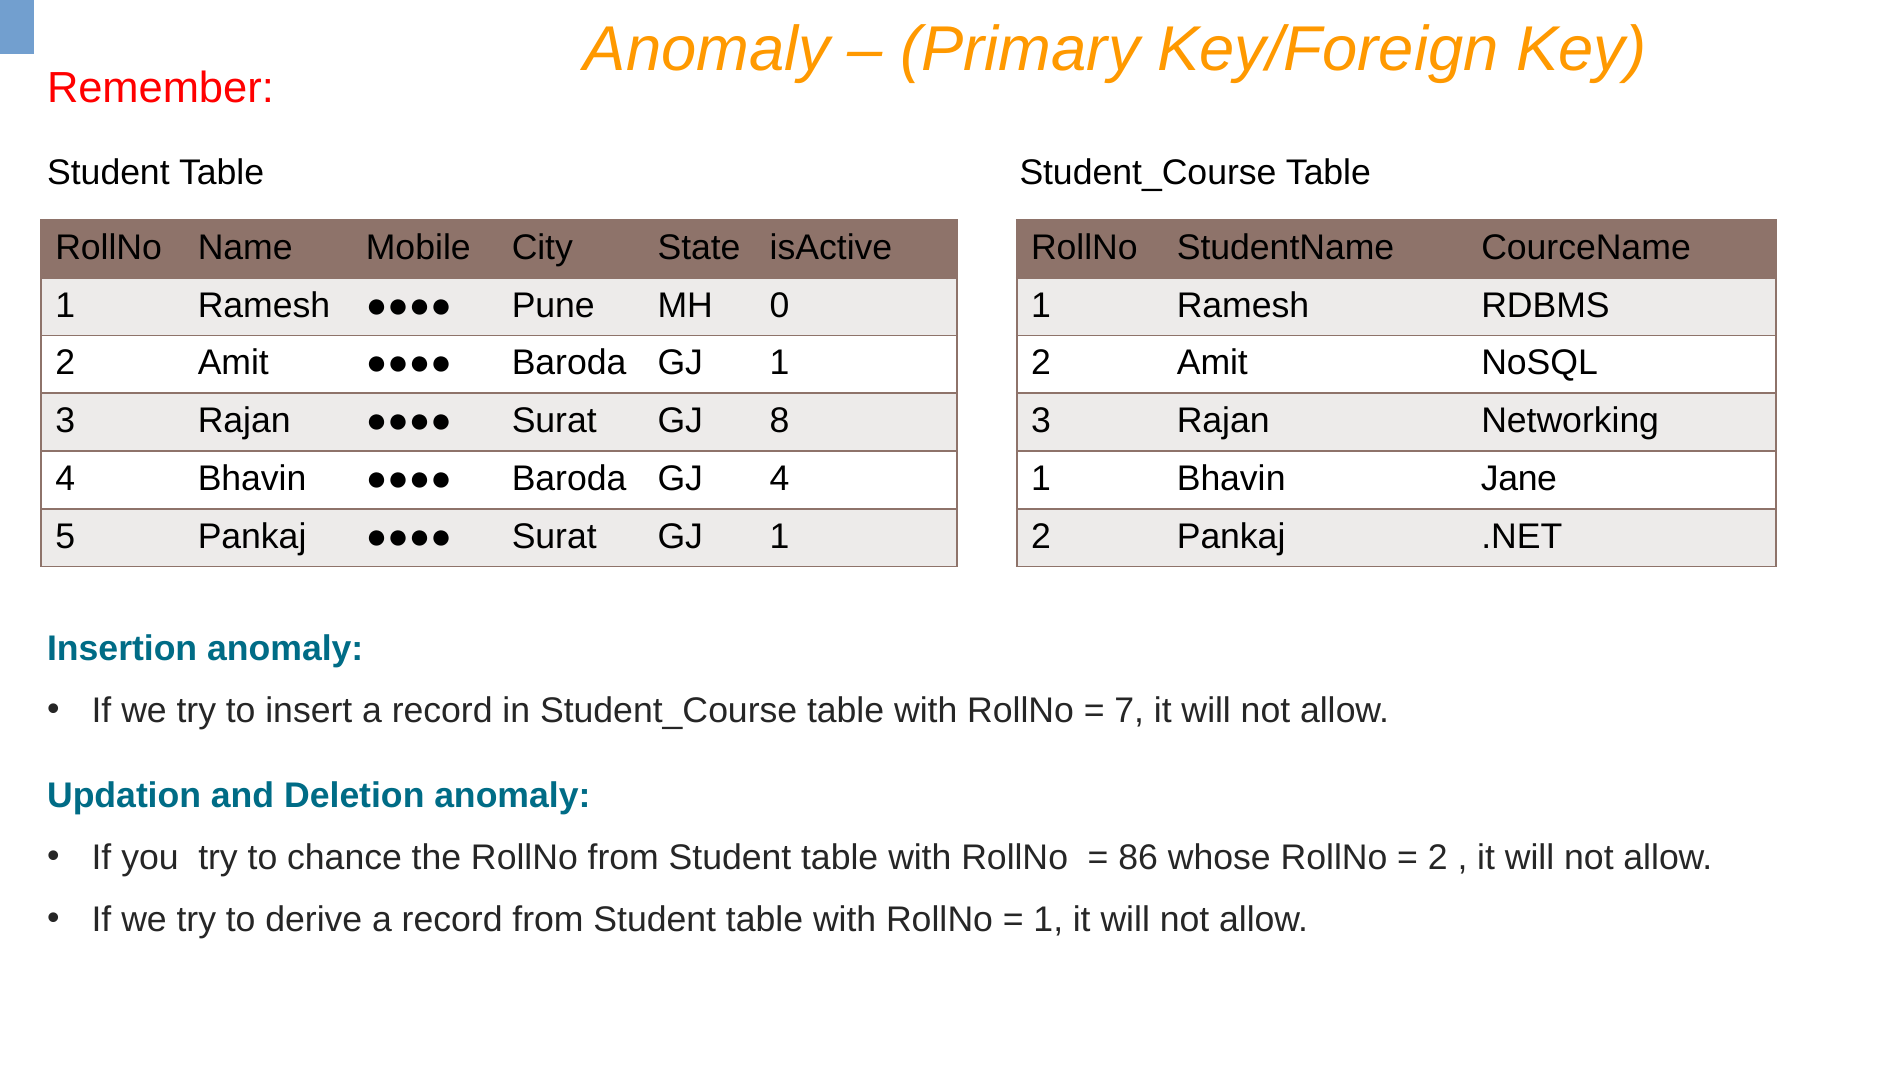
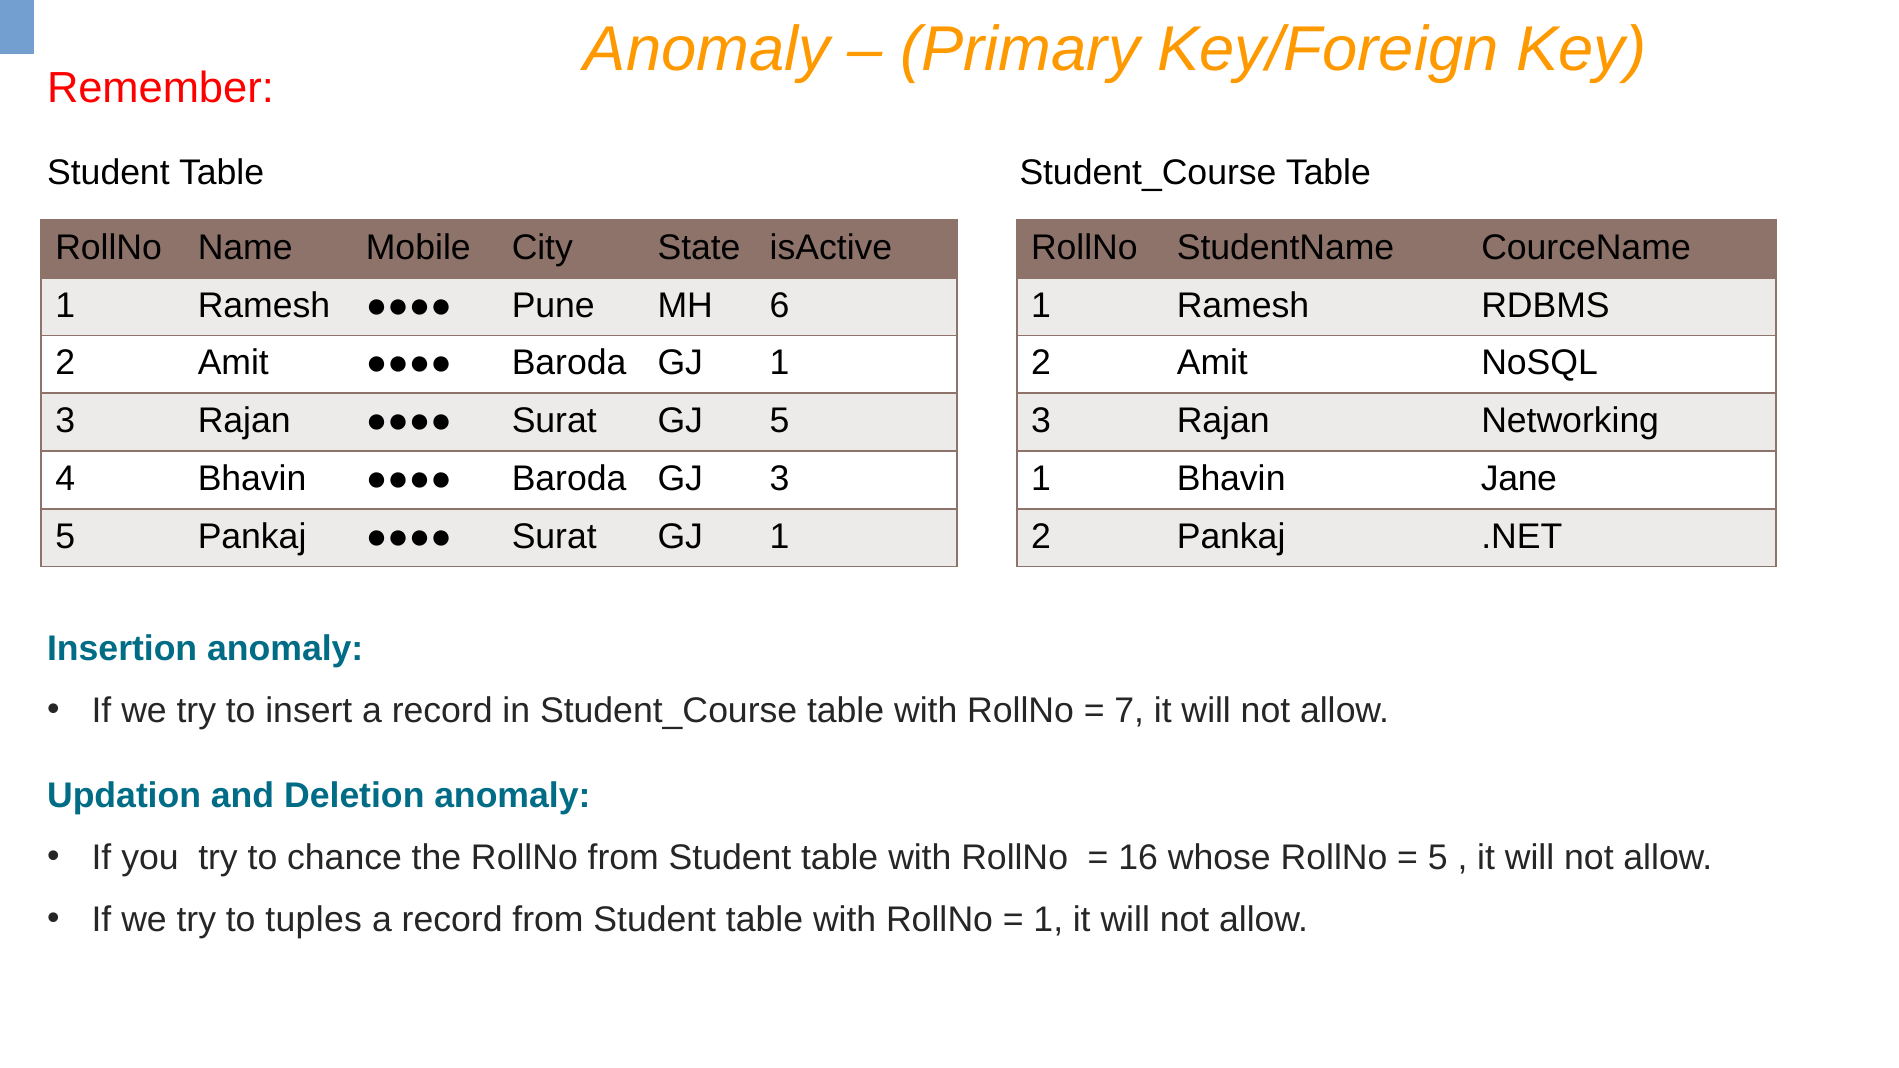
0: 0 -> 6
GJ 8: 8 -> 5
GJ 4: 4 -> 3
86: 86 -> 16
2 at (1438, 858): 2 -> 5
derive: derive -> tuples
